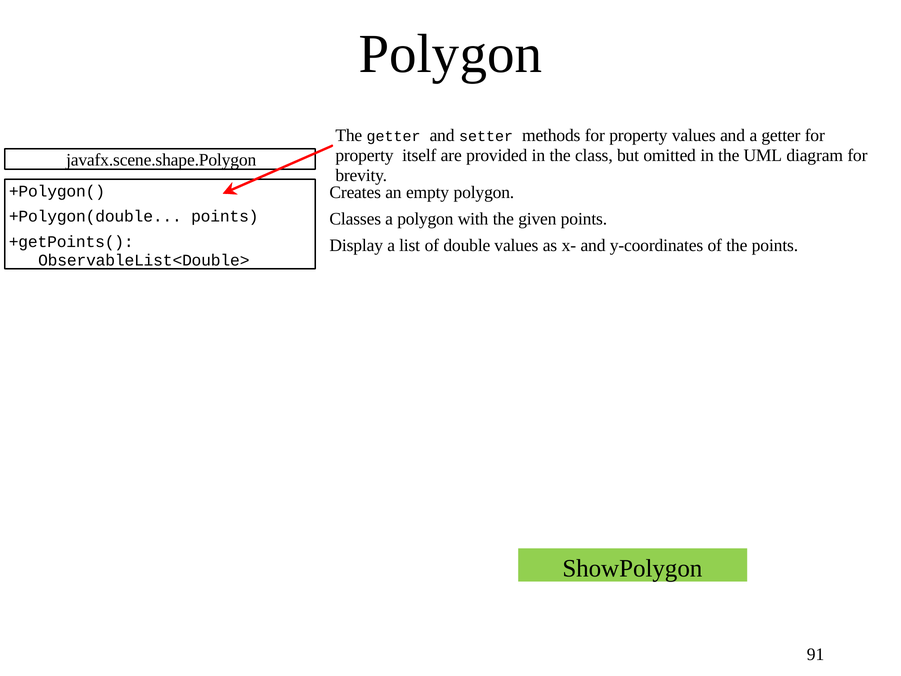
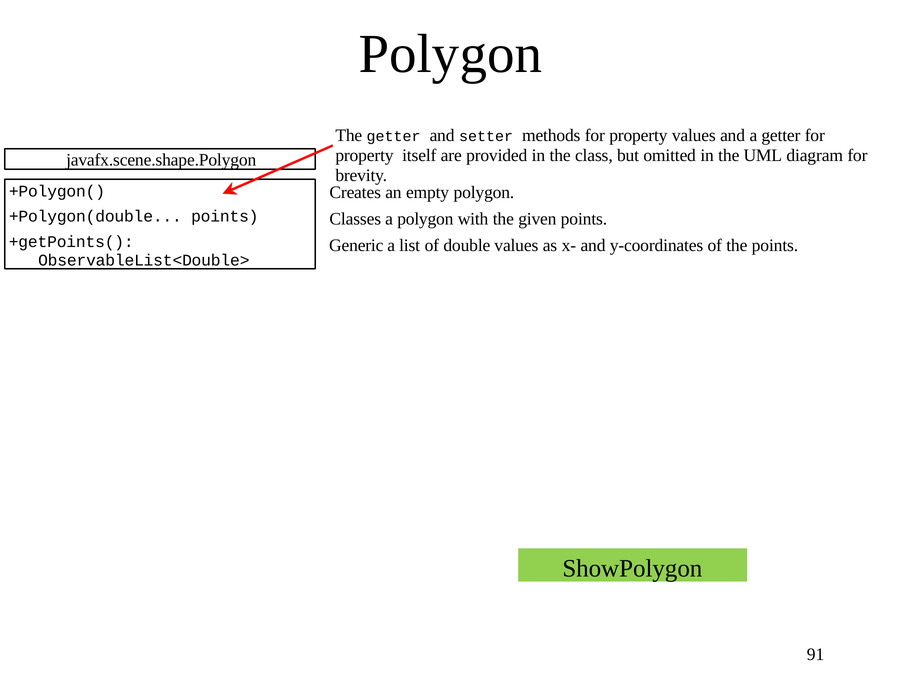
Display: Display -> Generic
